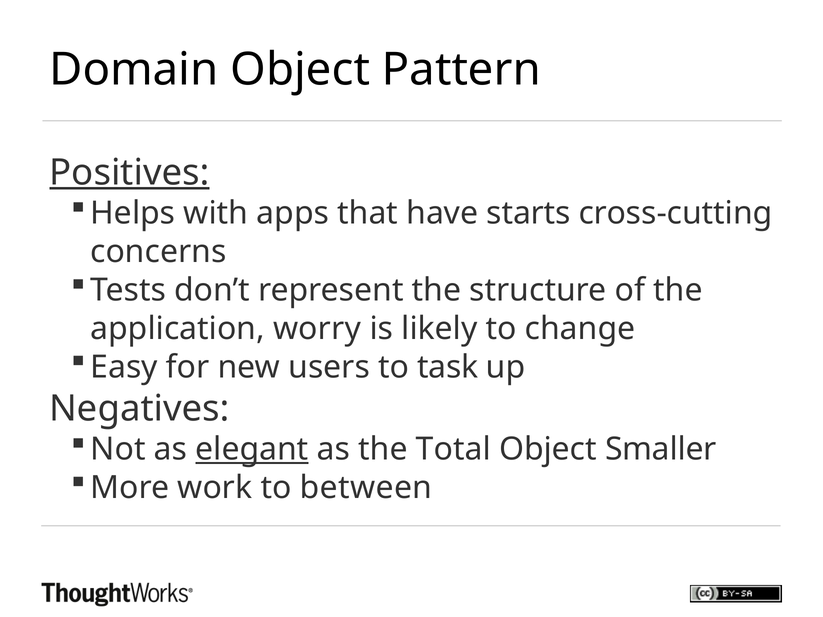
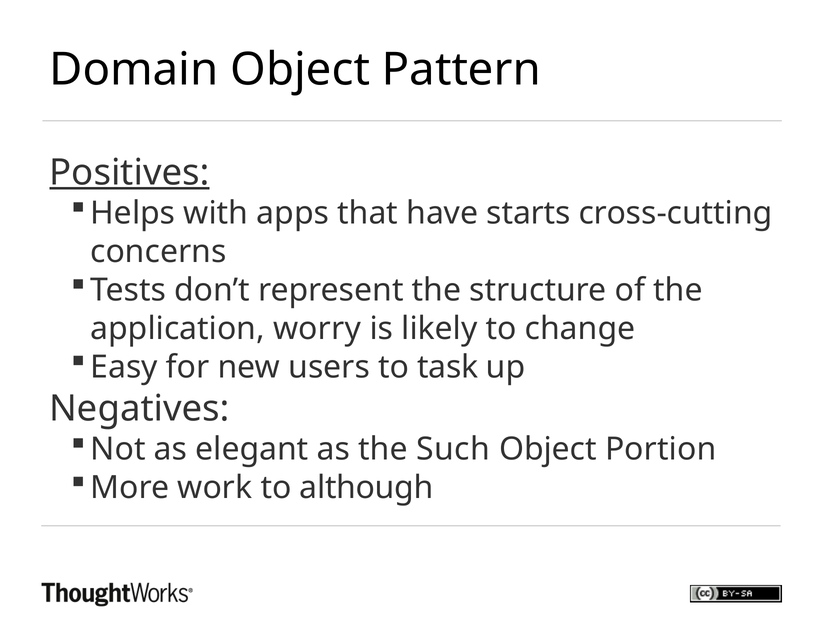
elegant underline: present -> none
Total: Total -> Such
Smaller: Smaller -> Portion
between: between -> although
